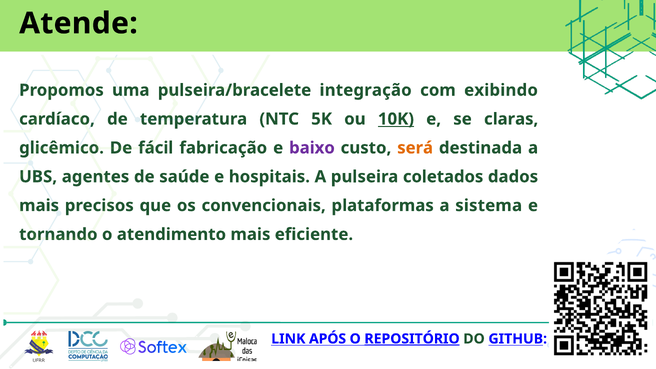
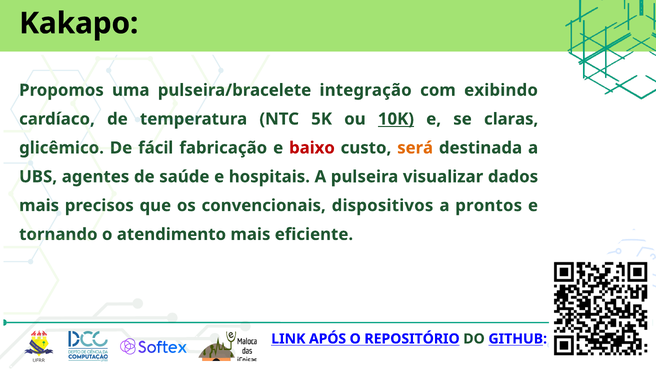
Atende: Atende -> Kakapo
baixo colour: purple -> red
coletados: coletados -> visualizar
plataformas: plataformas -> dispositivos
sistema: sistema -> prontos
REPOSITÓRIO underline: present -> none
